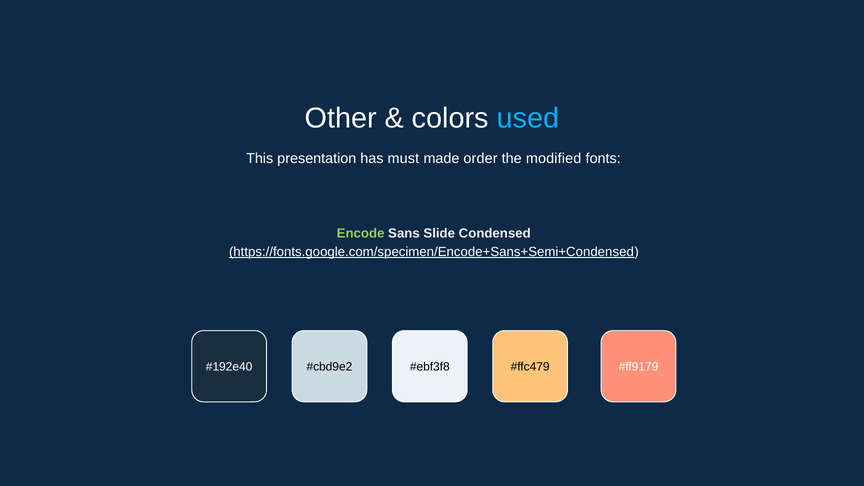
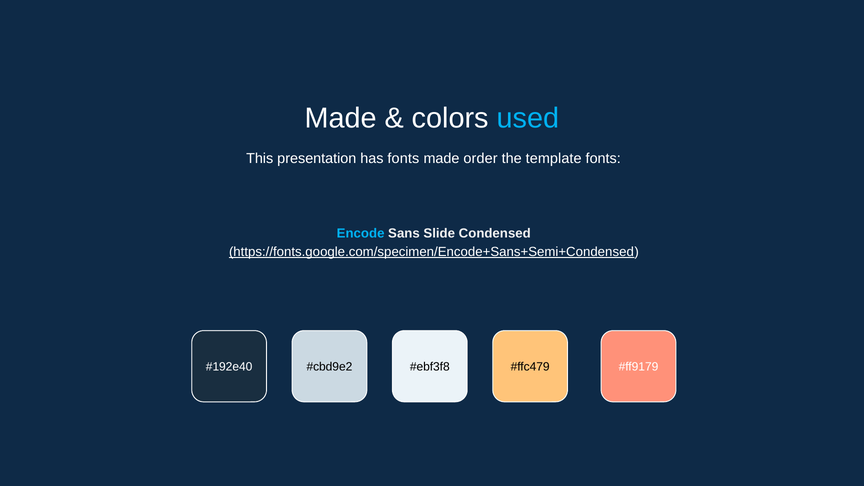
Other at (341, 118): Other -> Made
has must: must -> fonts
modified: modified -> template
Encode colour: light green -> light blue
